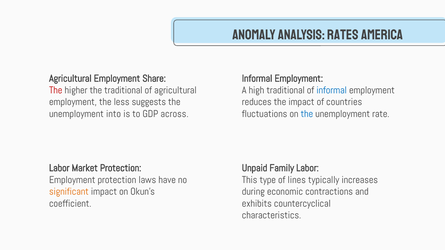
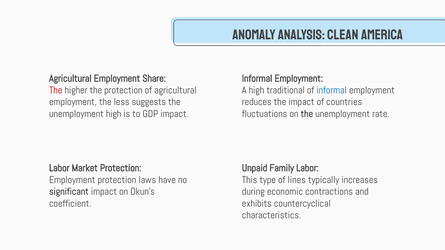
Rates: Rates -> Clean
the traditional: traditional -> protection
unemployment into: into -> high
GDP across: across -> impact
the at (307, 114) colour: blue -> black
significant colour: orange -> black
